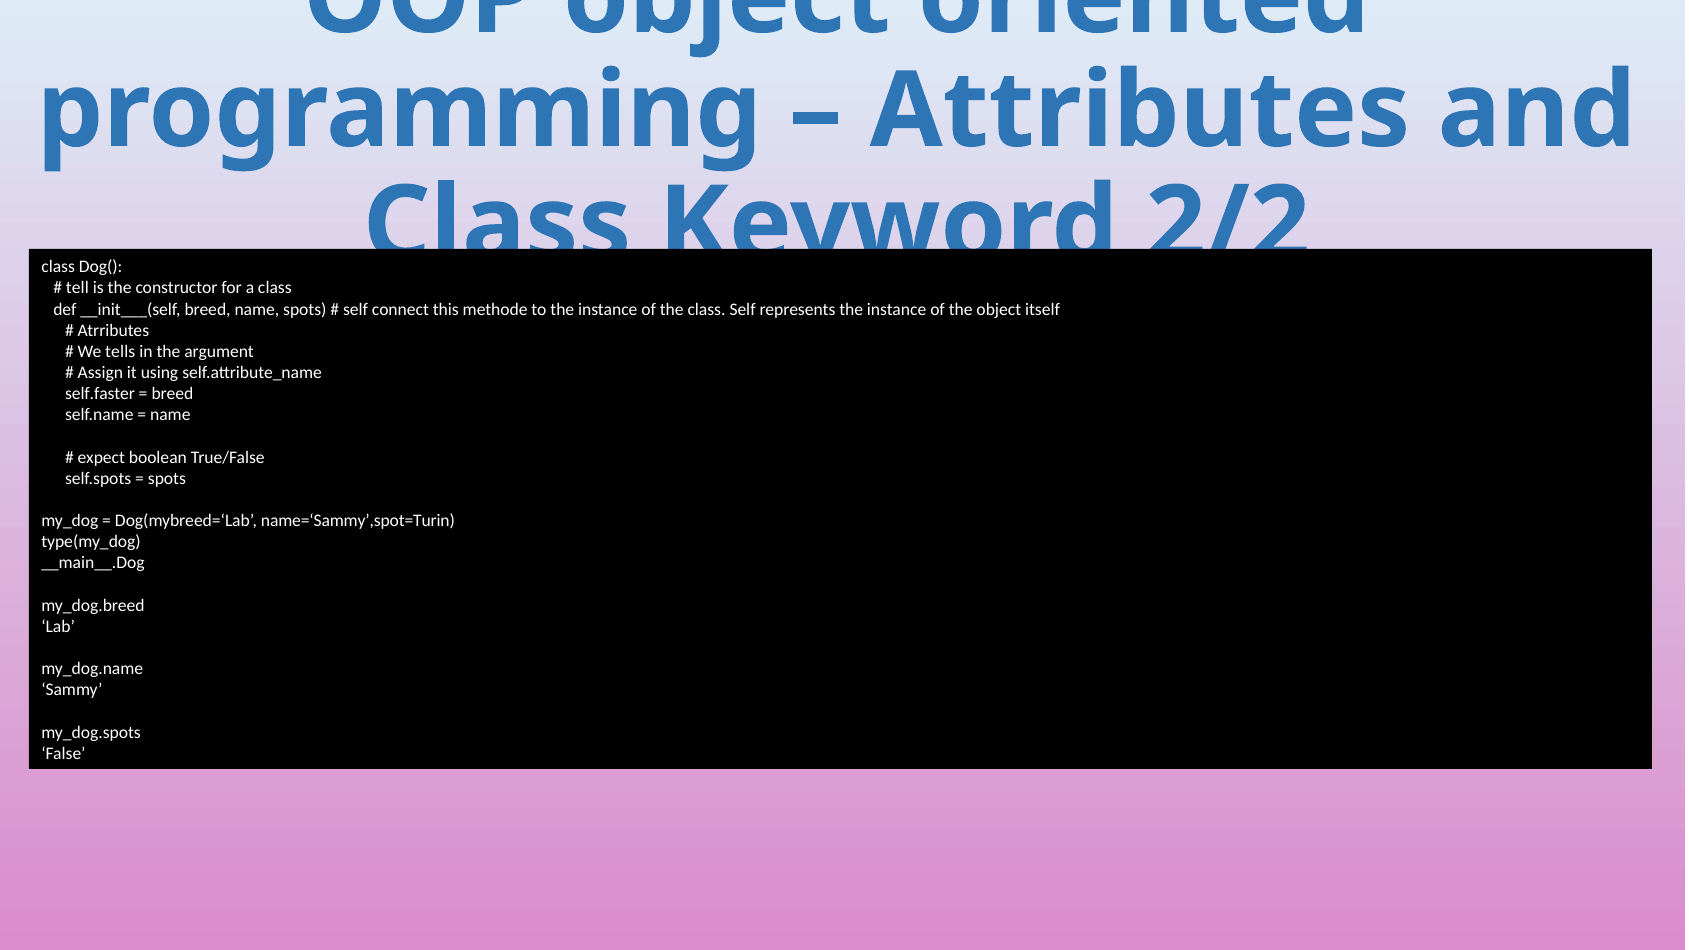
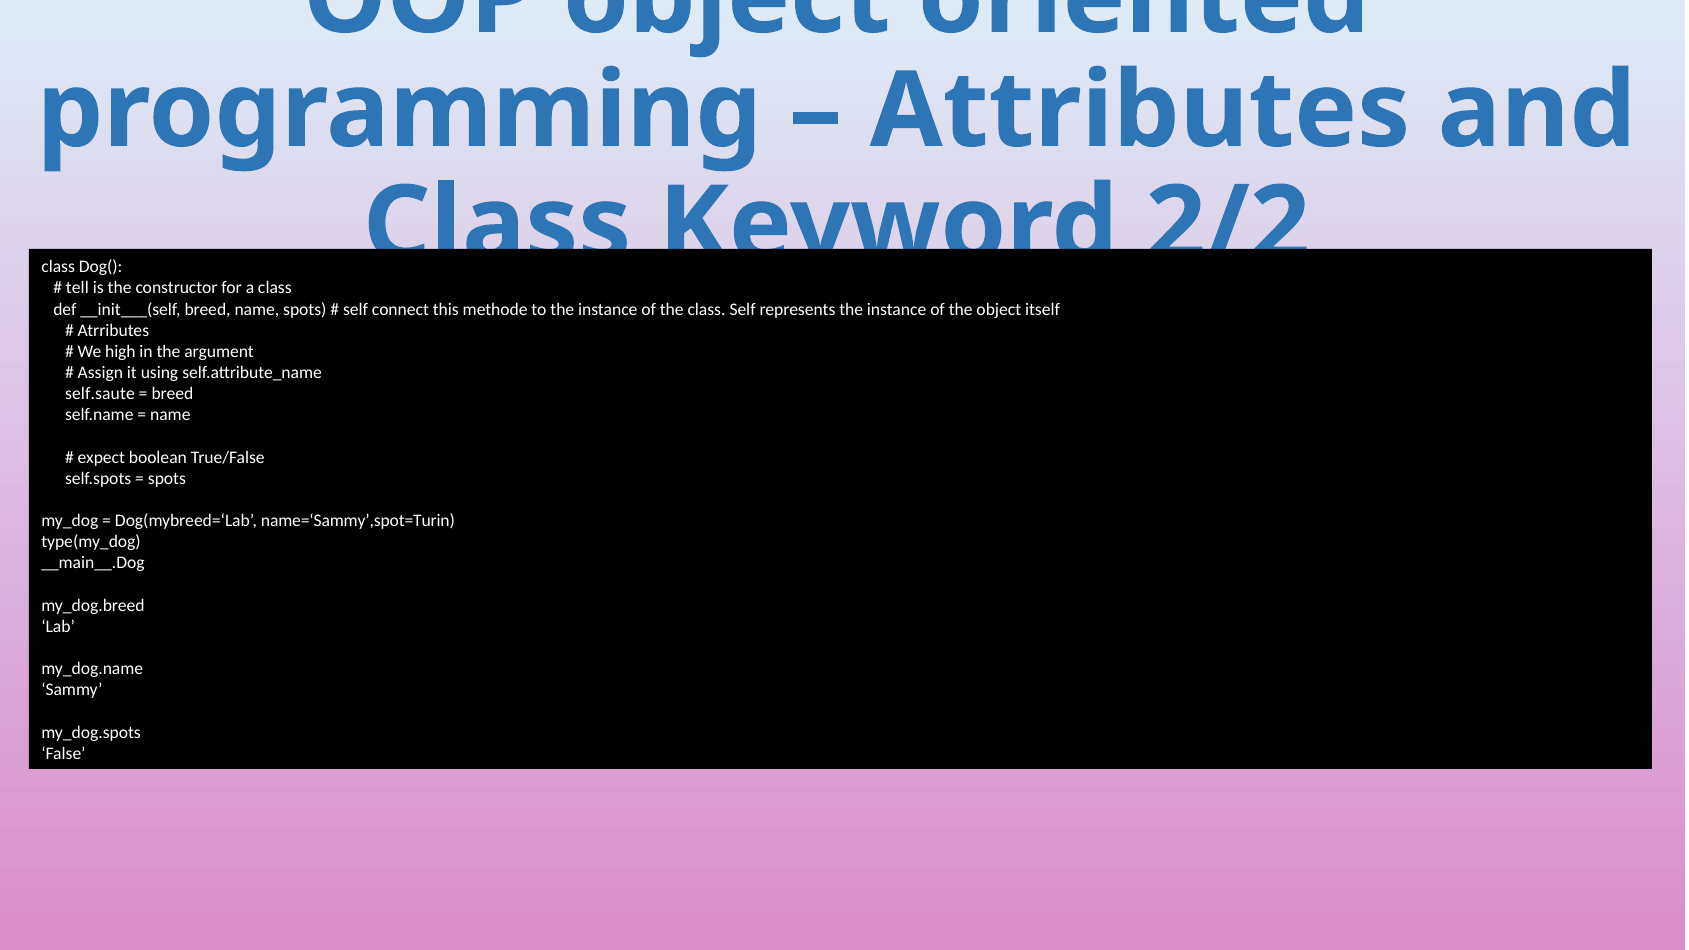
tells: tells -> high
self.faster: self.faster -> self.saute
